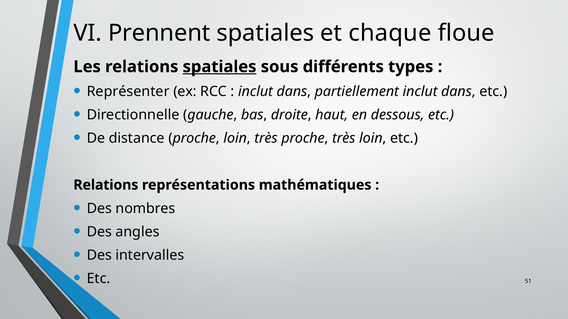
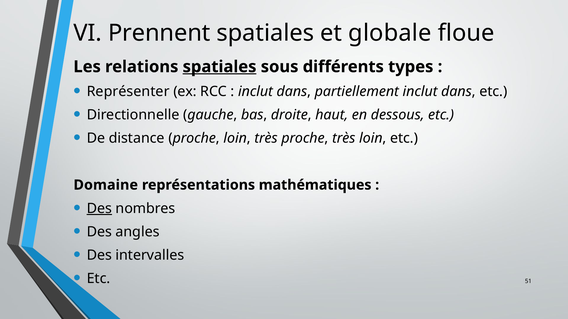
chaque: chaque -> globale
Relations at (106, 185): Relations -> Domaine
Des at (99, 209) underline: none -> present
